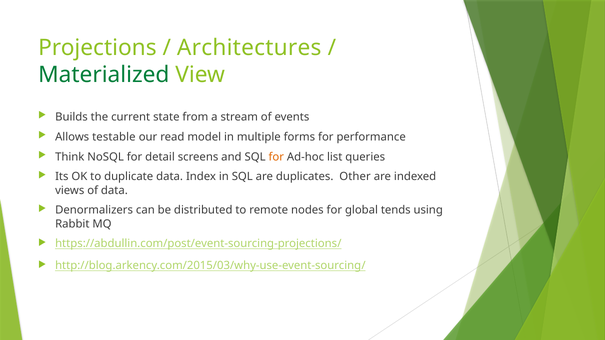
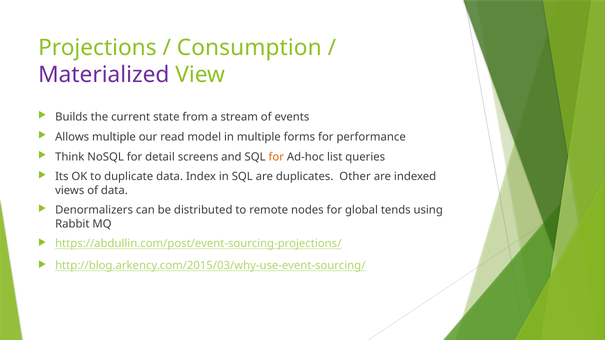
Architectures: Architectures -> Consumption
Materialized colour: green -> purple
Allows testable: testable -> multiple
